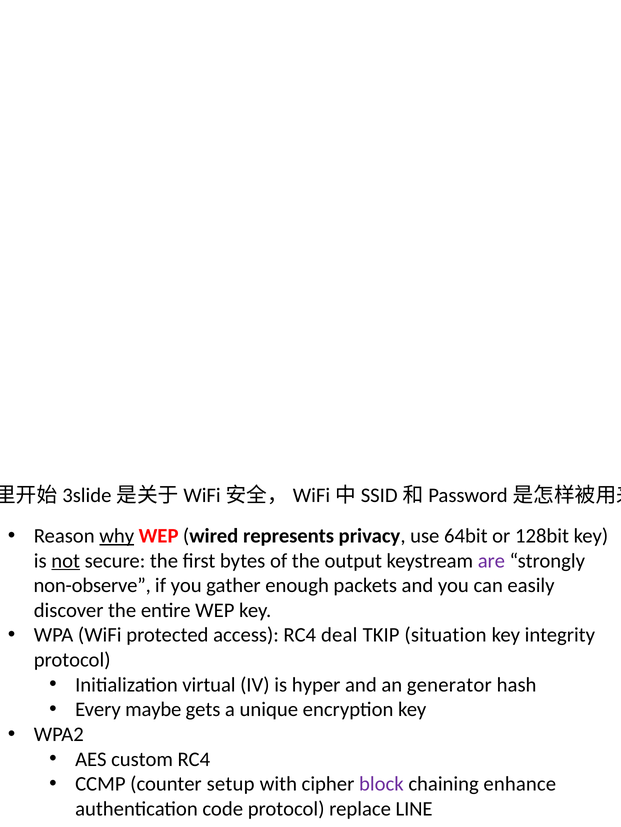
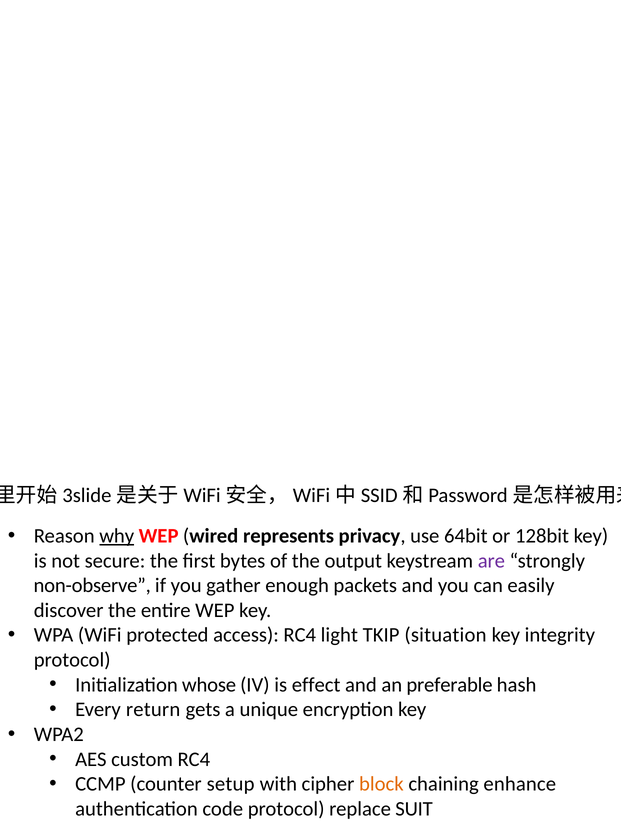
not underline: present -> none
deal: deal -> light
virtual: virtual -> whose
hyper: hyper -> effect
generator: generator -> preferable
maybe: maybe -> return
block colour: purple -> orange
LINE: LINE -> SUIT
